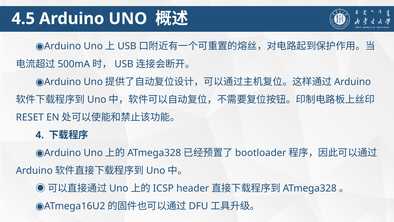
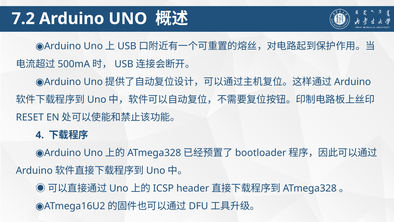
4.5: 4.5 -> 7.2
